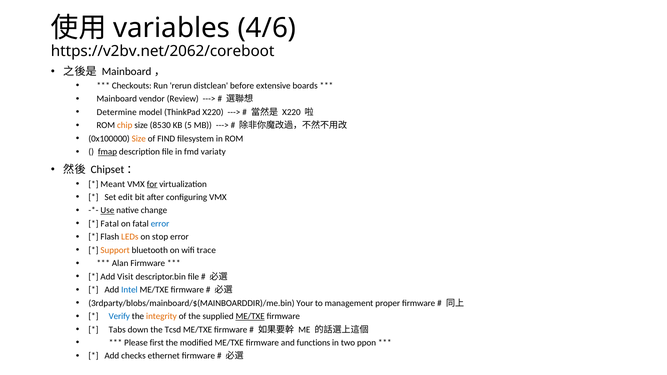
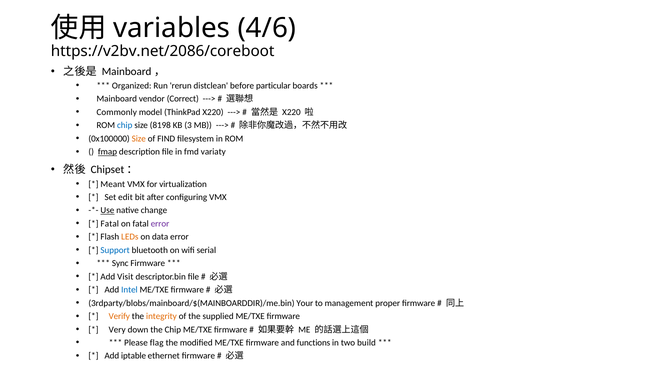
https://v2bv.net/2062/coreboot: https://v2bv.net/2062/coreboot -> https://v2bv.net/2086/coreboot
Checkouts: Checkouts -> Organized
extensive: extensive -> particular
Review: Review -> Correct
Determine: Determine -> Commonly
chip at (125, 125) colour: orange -> blue
8530: 8530 -> 8198
5: 5 -> 3
for underline: present -> none
error at (160, 224) colour: blue -> purple
stop: stop -> data
Support colour: orange -> blue
trace: trace -> serial
Alan: Alan -> Sync
Verify colour: blue -> orange
ME/TXE at (250, 316) underline: present -> none
Tabs: Tabs -> Very
the Tcsd: Tcsd -> Chip
first: first -> flag
ppon: ppon -> build
checks: checks -> iptable
